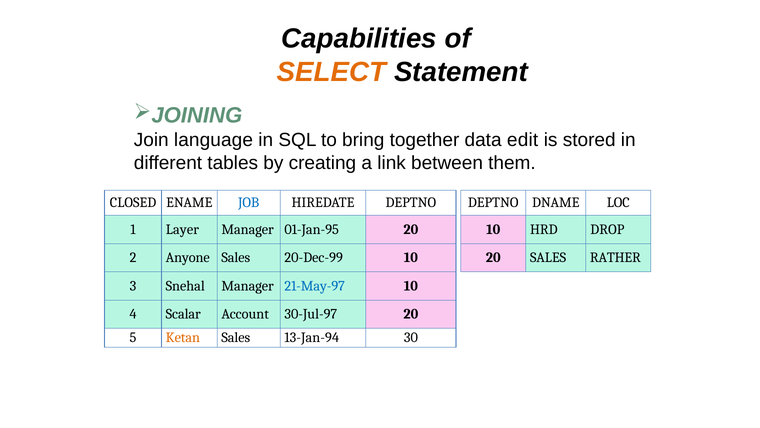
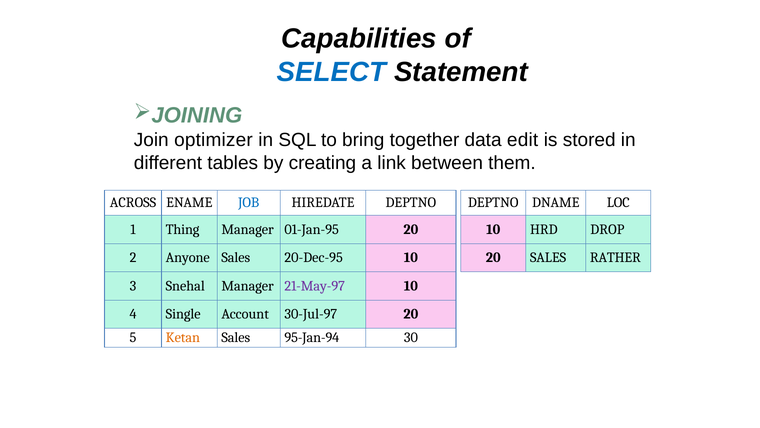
SELECT colour: orange -> blue
language: language -> optimizer
CLOSED: CLOSED -> ACROSS
Layer: Layer -> Thing
20-Dec-99: 20-Dec-99 -> 20-Dec-95
21-May-97 colour: blue -> purple
Scalar: Scalar -> Single
13-Jan-94: 13-Jan-94 -> 95-Jan-94
